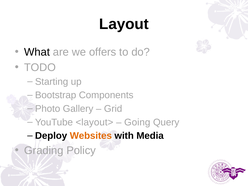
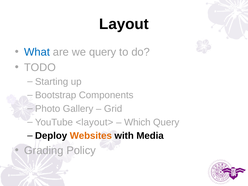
What colour: black -> blue
we offers: offers -> query
Going: Going -> Which
